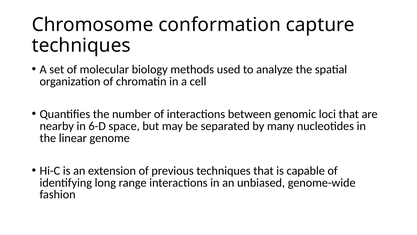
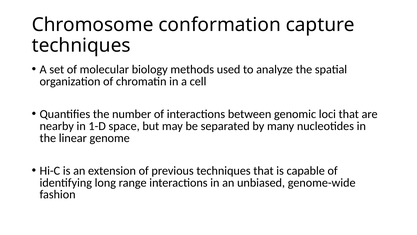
6-D: 6-D -> 1-D
